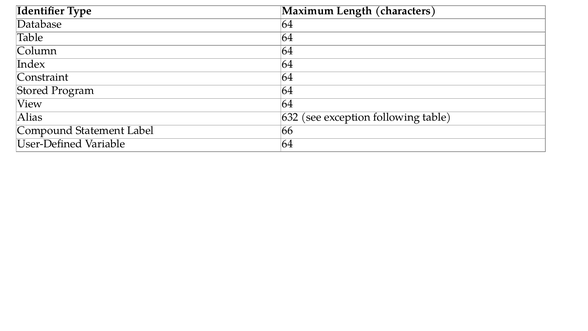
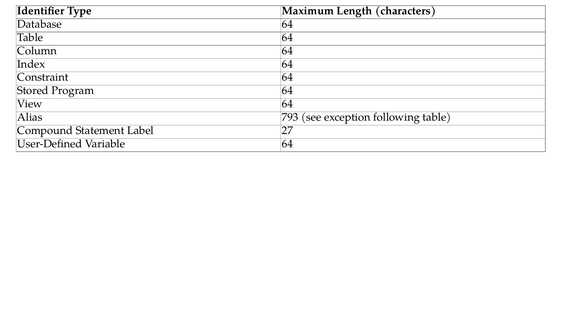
632: 632 -> 793
66: 66 -> 27
